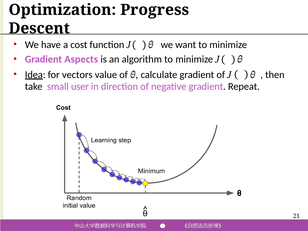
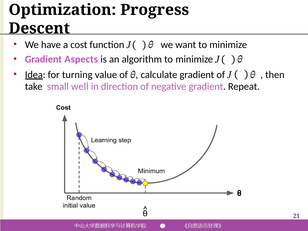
vectors: vectors -> turning
user: user -> well
